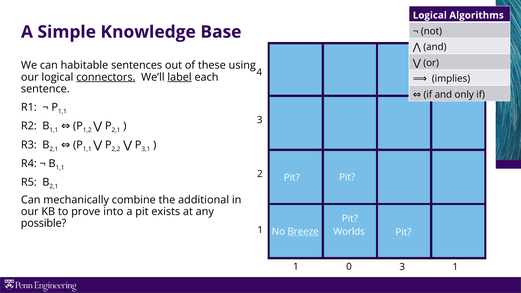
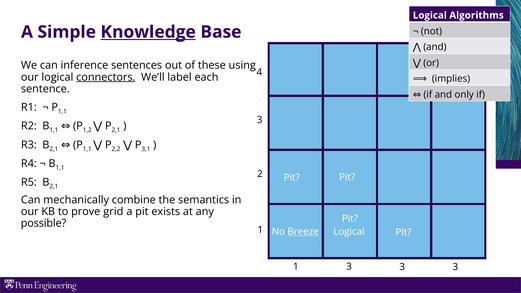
Knowledge underline: none -> present
habitable: habitable -> inference
label underline: present -> none
additional: additional -> semantics
into: into -> grid
Worlds at (349, 232): Worlds -> Logical
1 0: 0 -> 3
1 at (455, 267): 1 -> 3
